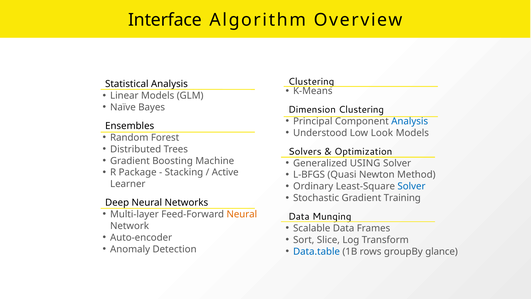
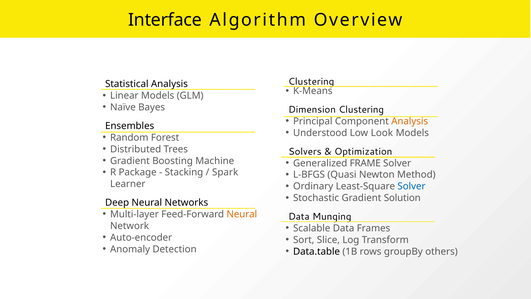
Analysis at (410, 121) colour: blue -> orange
USING: USING -> FRAME
Active: Active -> Spark
Training: Training -> Solution
Data.table colour: blue -> black
glance: glance -> others
